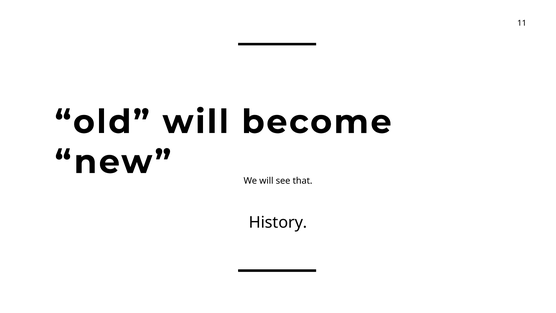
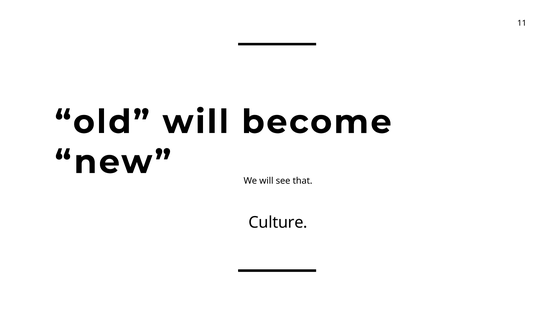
History: History -> Culture
